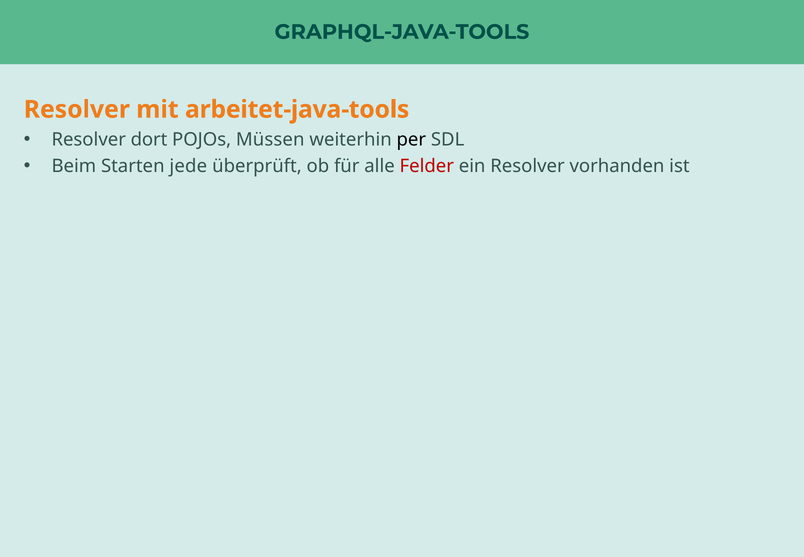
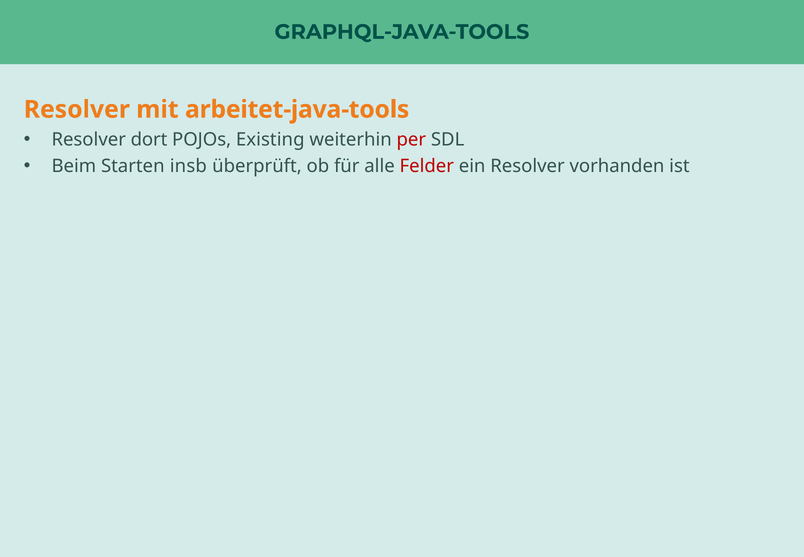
Müssen: Müssen -> Existing
per colour: black -> red
jede: jede -> insb
